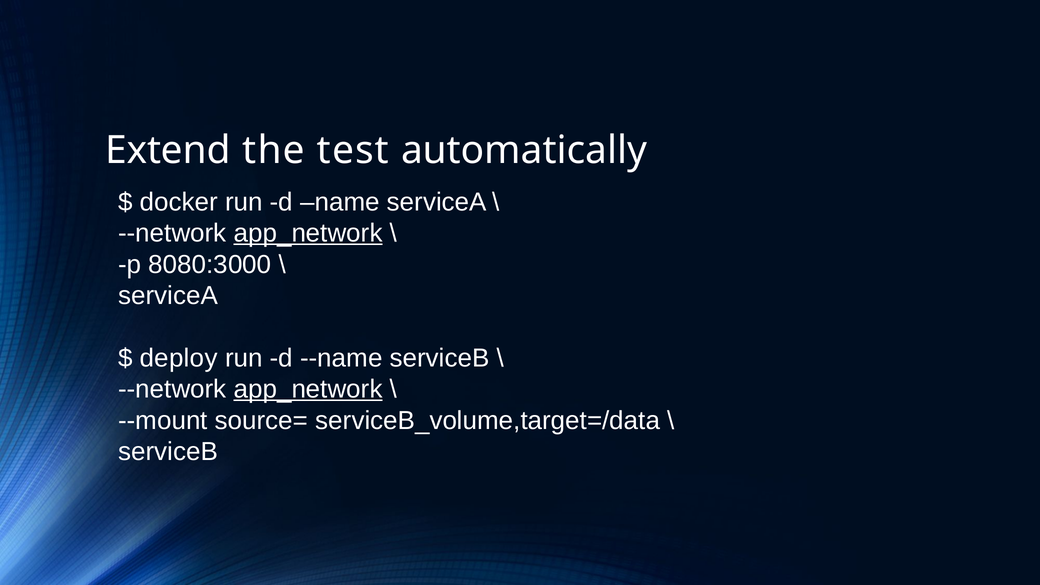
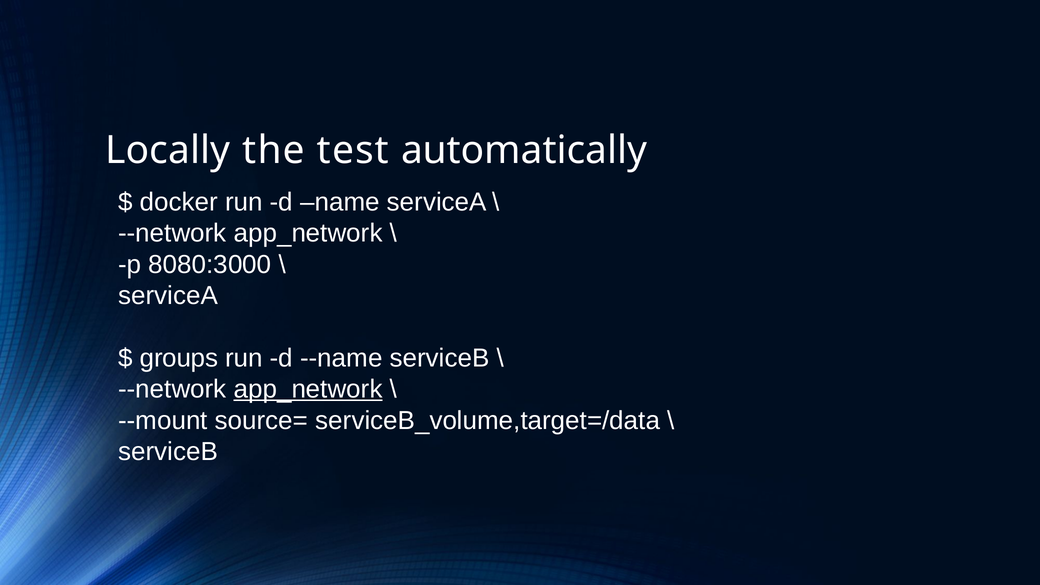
Extend: Extend -> Locally
app_network at (308, 233) underline: present -> none
deploy: deploy -> groups
